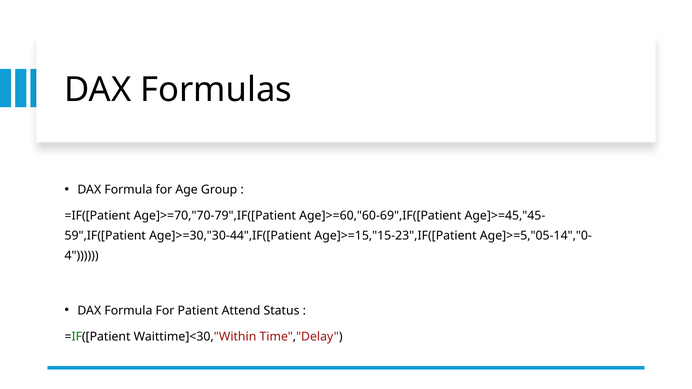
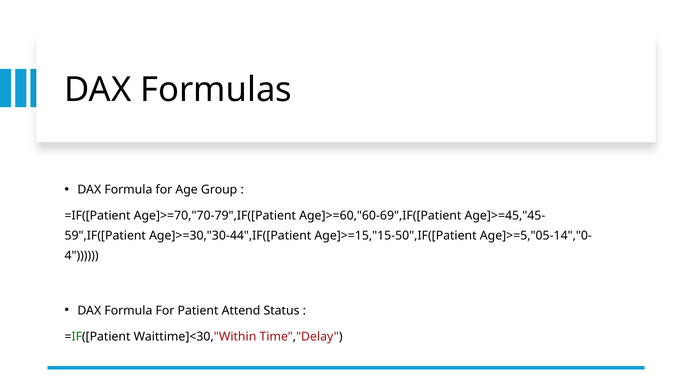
Age]>=15,"15-23",IF([Patient: Age]>=15,"15-23",IF([Patient -> Age]>=15,"15-50",IF([Patient
